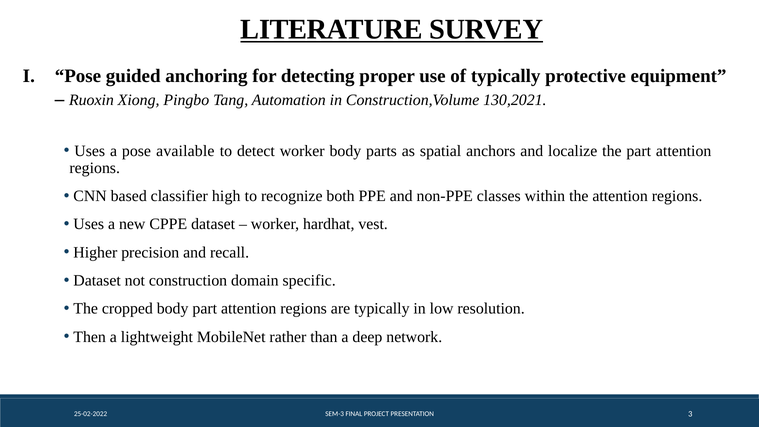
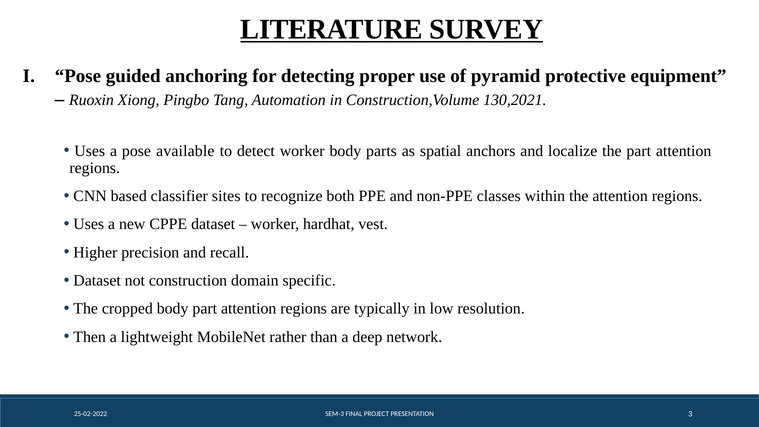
of typically: typically -> pyramid
high: high -> sites
